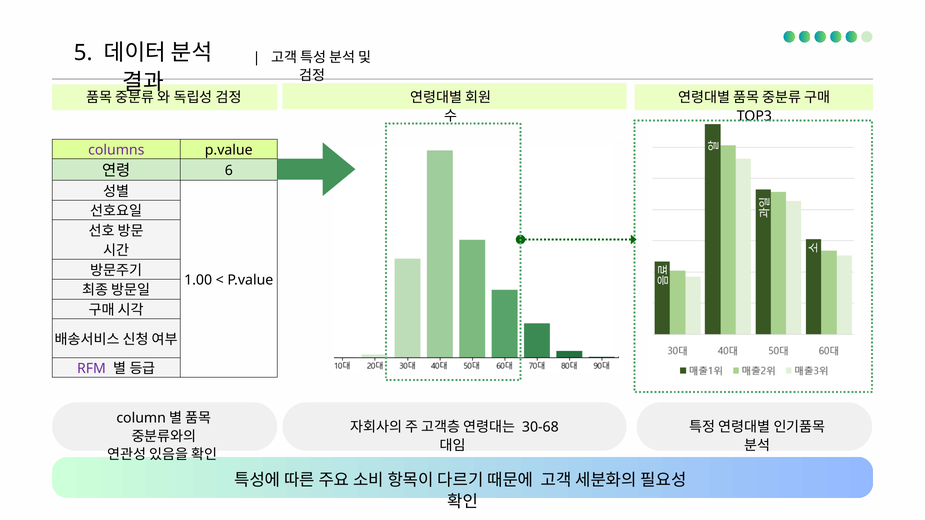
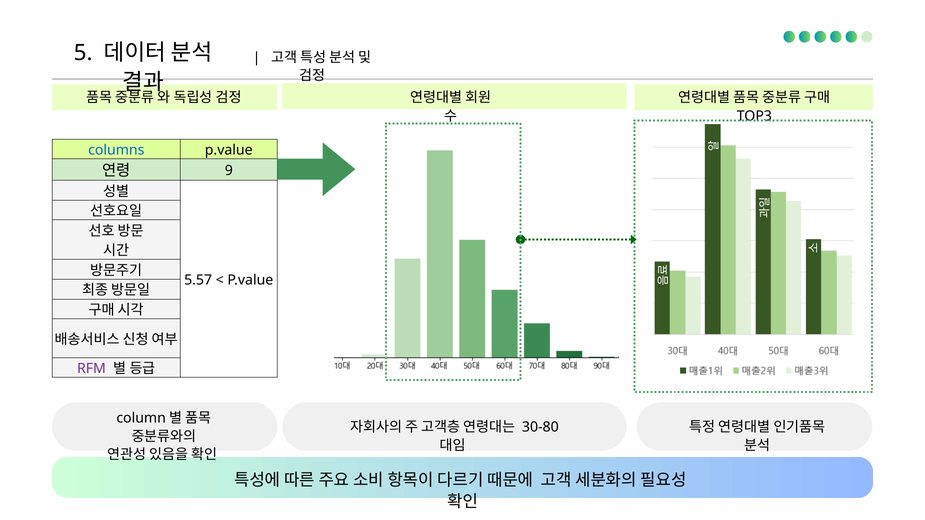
columns colour: purple -> blue
6: 6 -> 9
1.00: 1.00 -> 5.57
30-68: 30-68 -> 30-80
